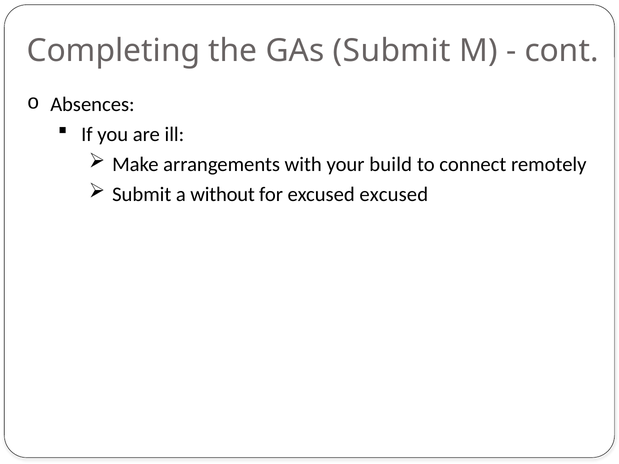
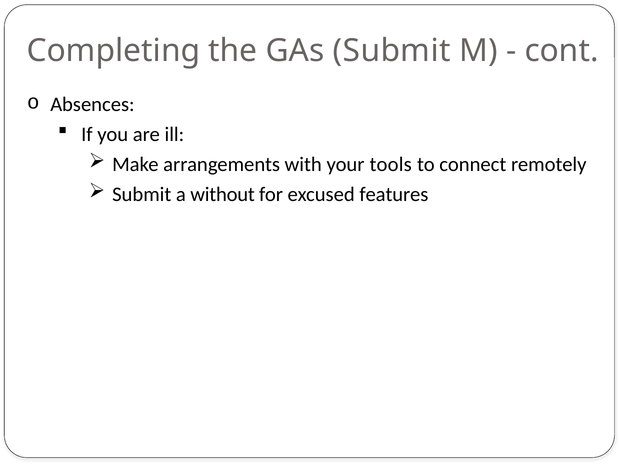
build: build -> tools
excused excused: excused -> features
